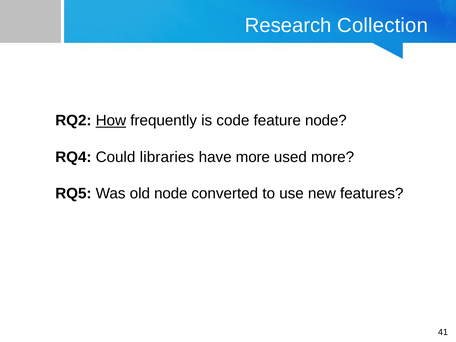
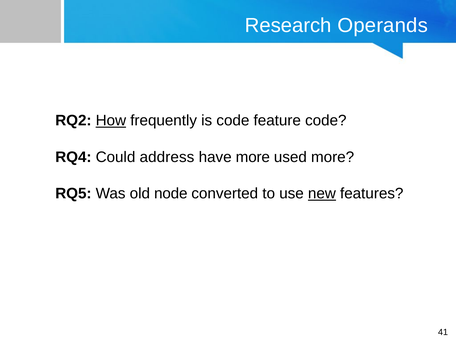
Collection: Collection -> Operands
feature node: node -> code
libraries: libraries -> address
new underline: none -> present
